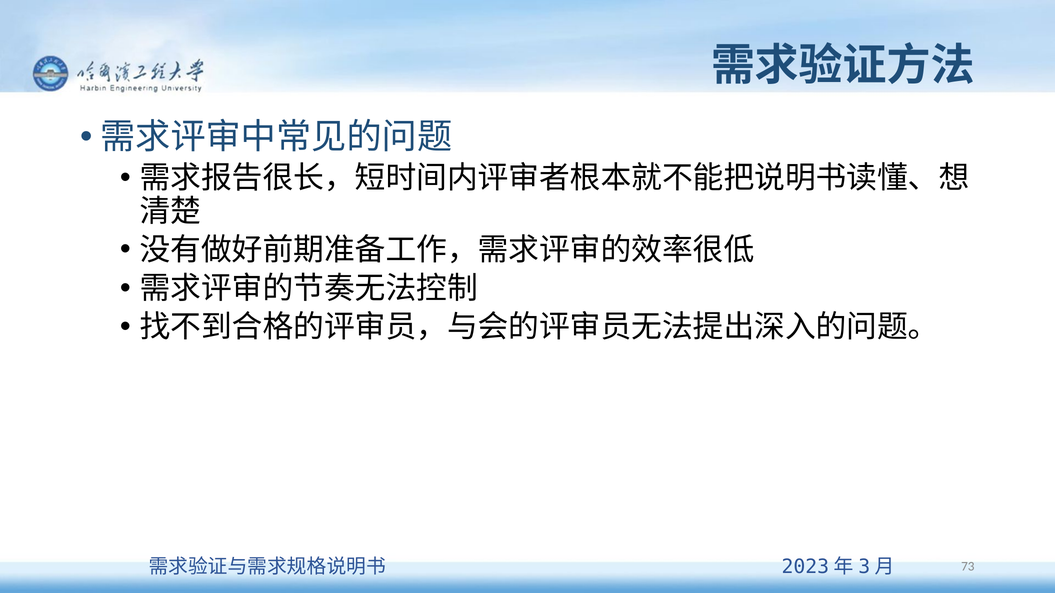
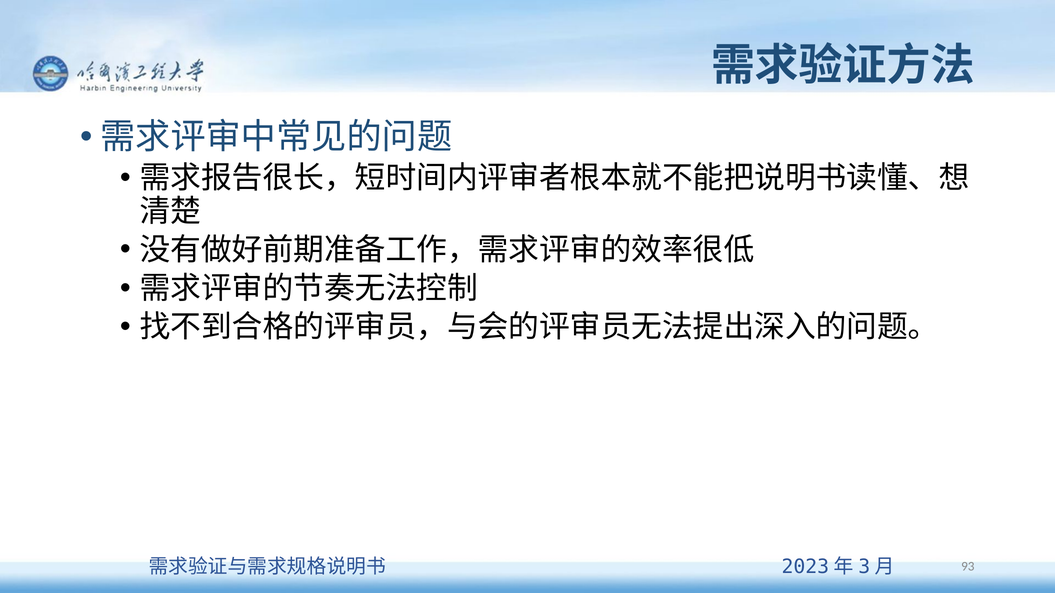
73: 73 -> 93
